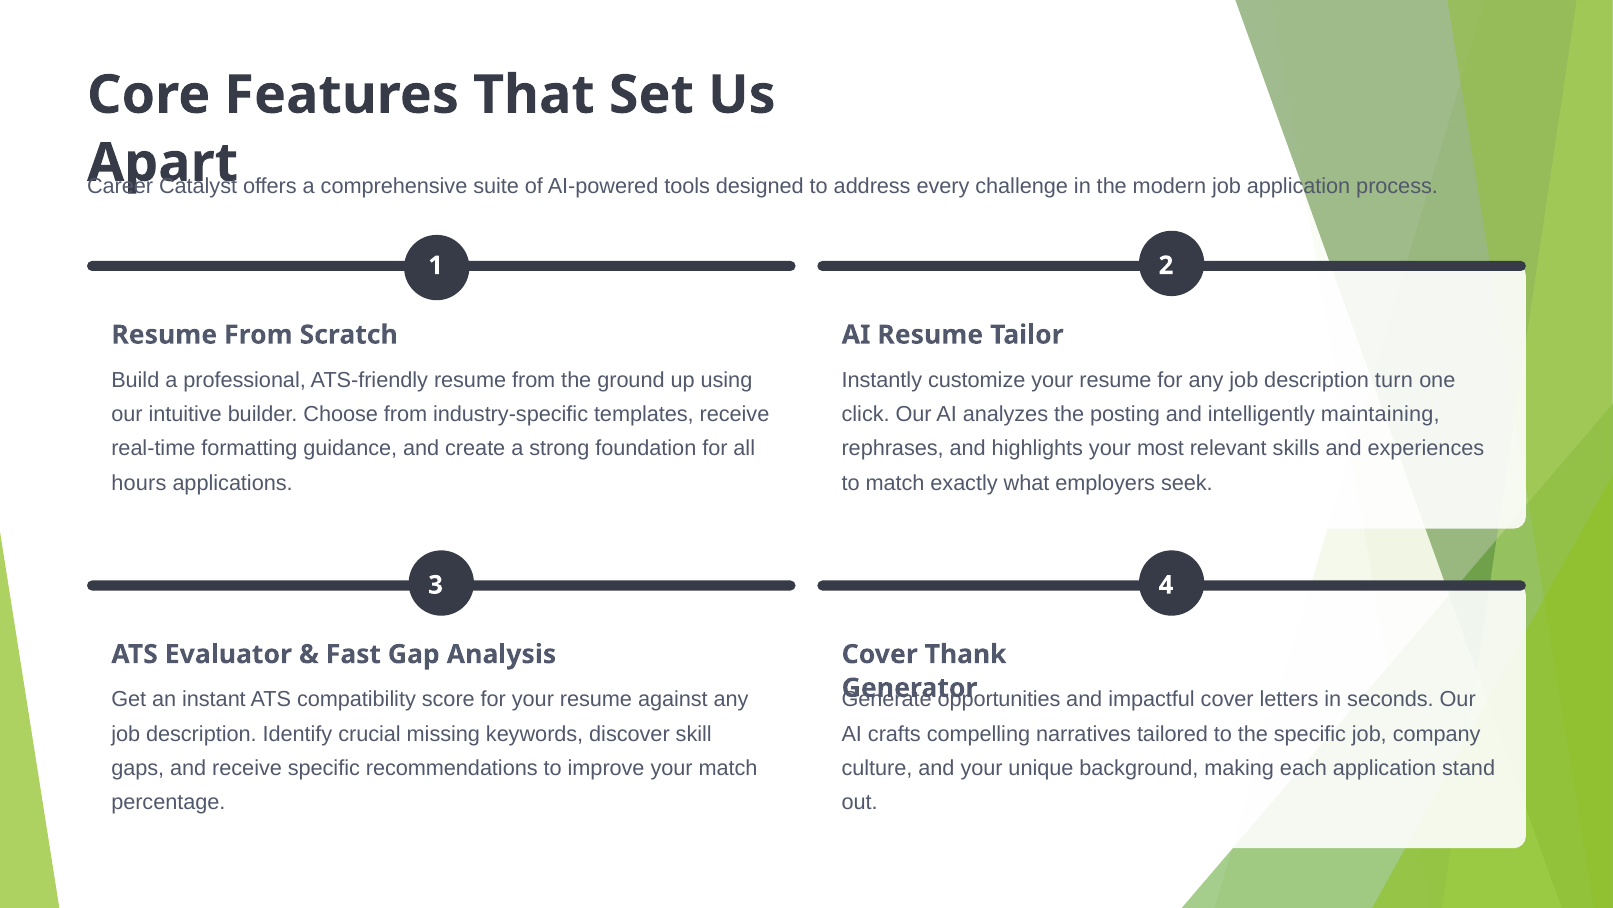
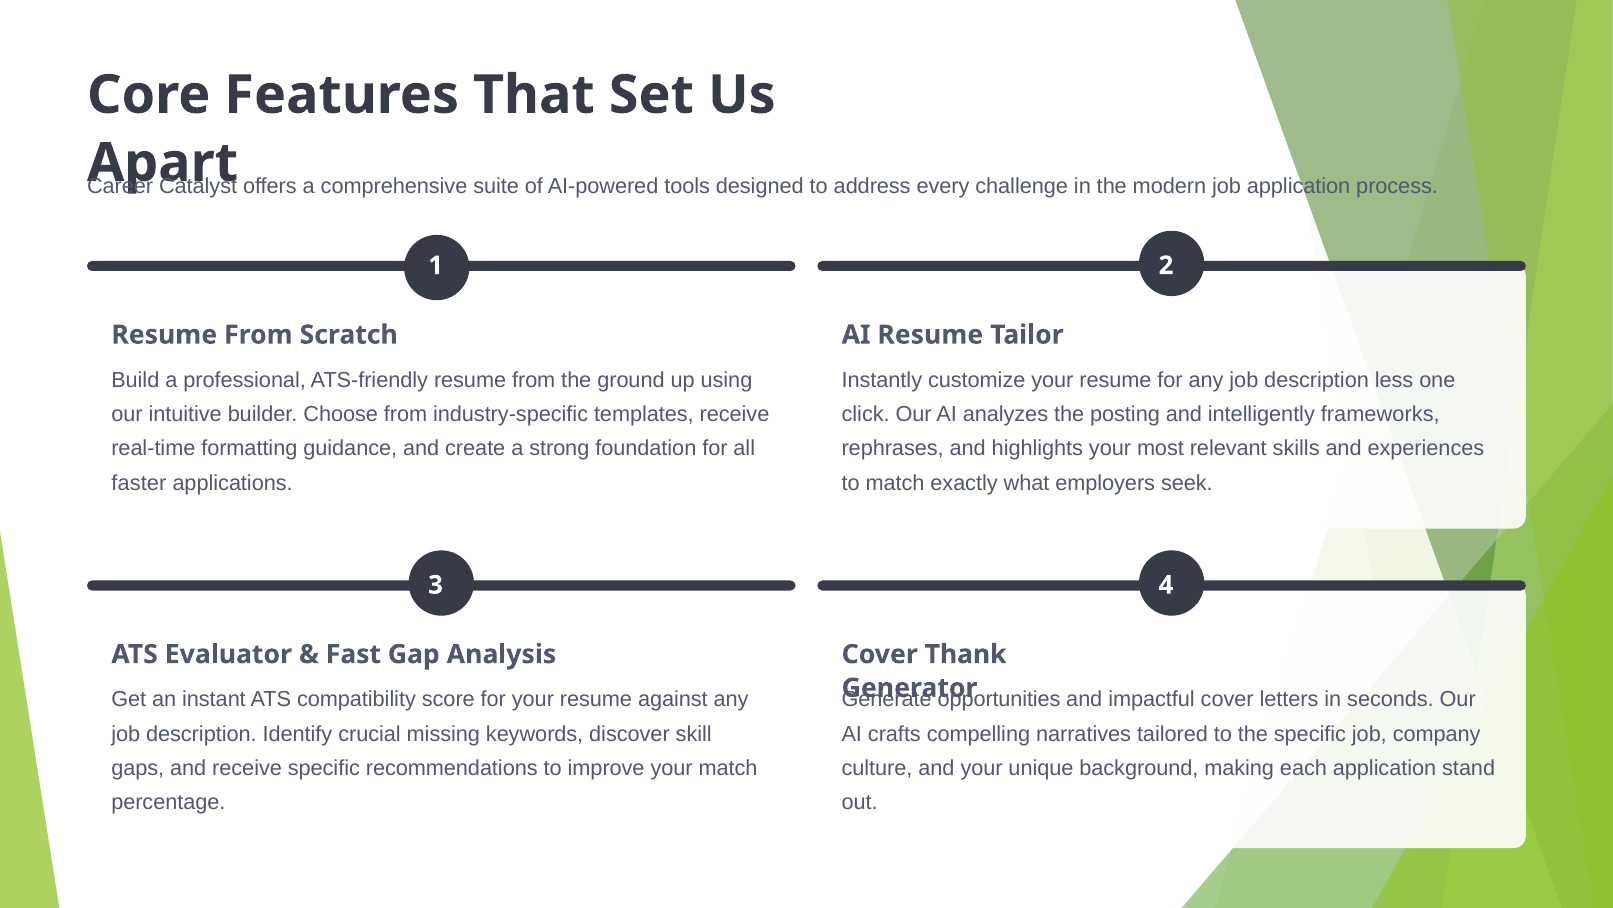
turn: turn -> less
maintaining: maintaining -> frameworks
hours: hours -> faster
